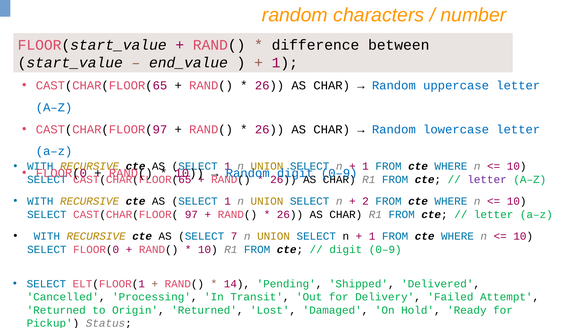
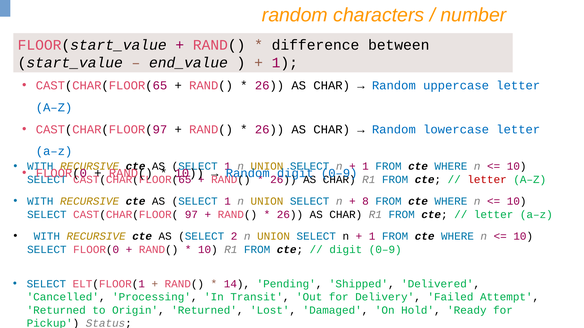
letter at (487, 180) colour: purple -> red
2: 2 -> 8
7: 7 -> 2
